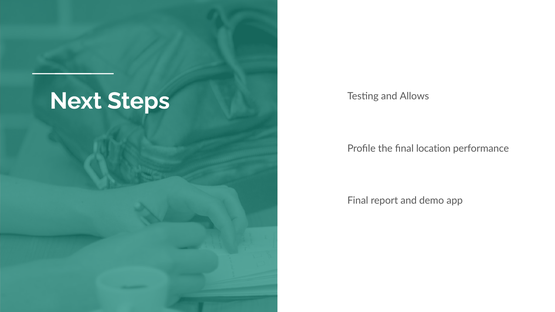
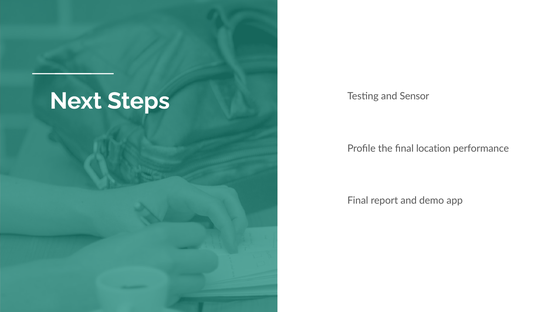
Allows: Allows -> Sensor
